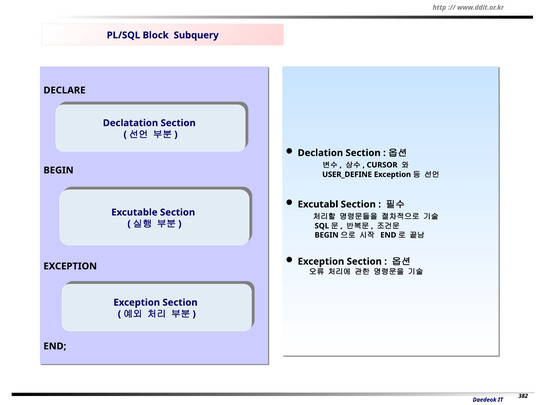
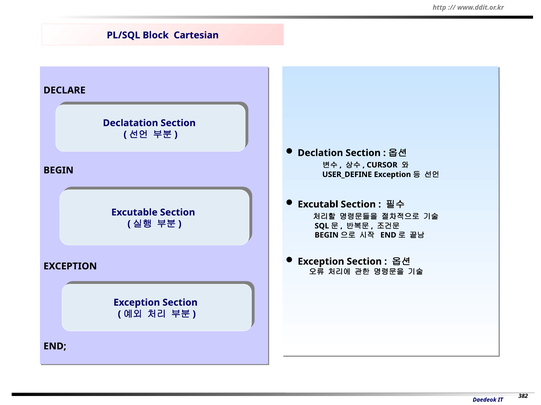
Subquery: Subquery -> Cartesian
